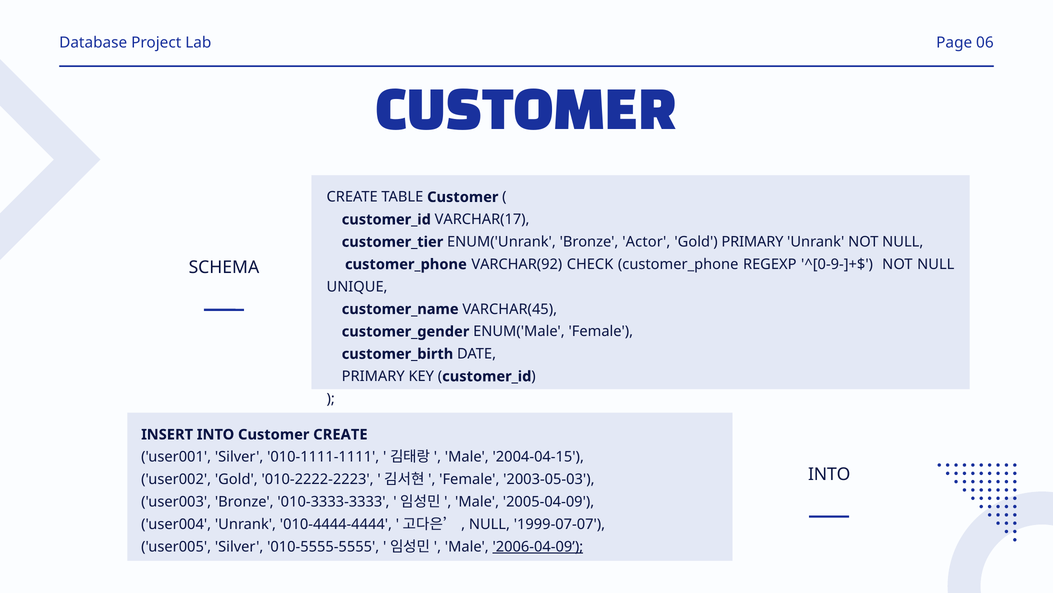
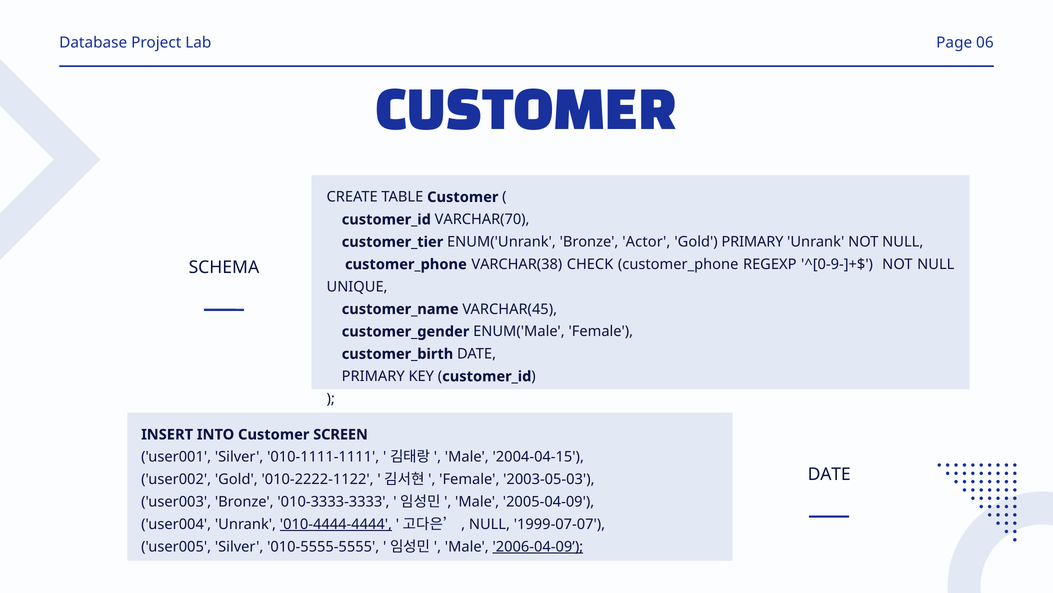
VARCHAR(17: VARCHAR(17 -> VARCHAR(70
VARCHAR(92: VARCHAR(92 -> VARCHAR(38
Customer CREATE: CREATE -> SCREEN
INTO at (829, 474): INTO -> DATE
010-2222-2223: 010-2222-2223 -> 010-2222-1122
010-4444-4444 underline: none -> present
